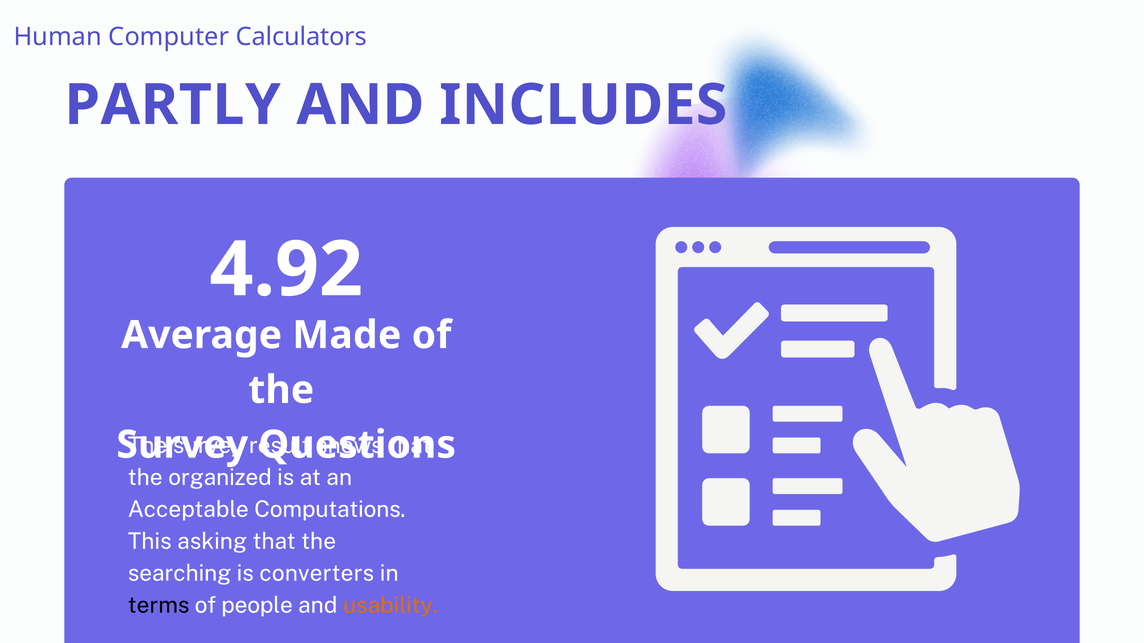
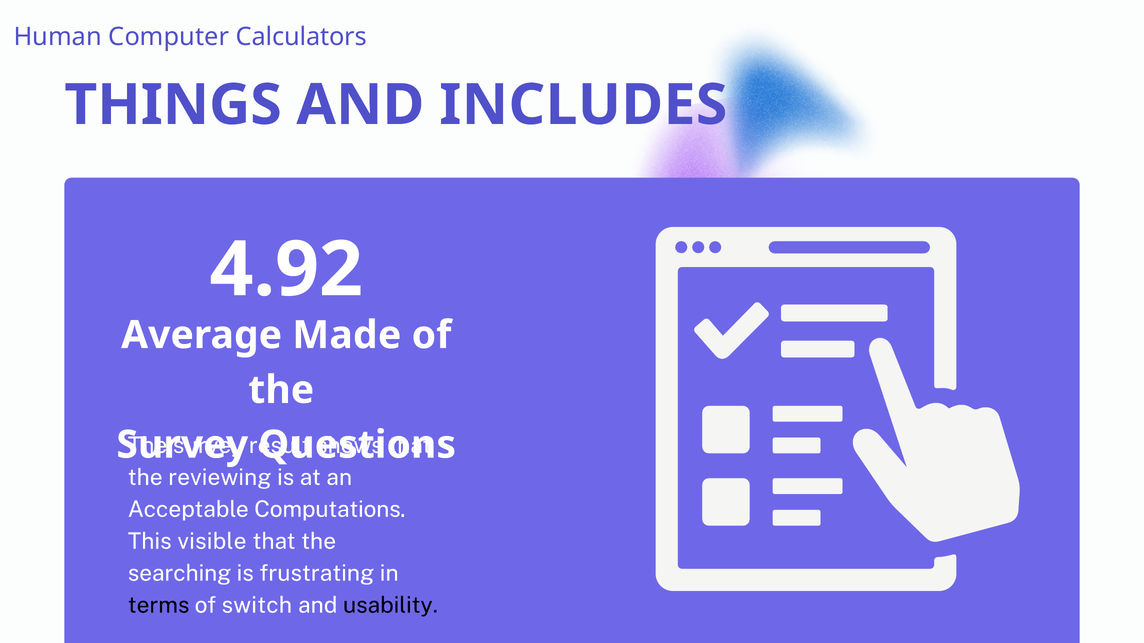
PARTLY: PARTLY -> THINGS
organized: organized -> reviewing
asking: asking -> visible
converters: converters -> frustrating
people: people -> switch
usability colour: orange -> black
